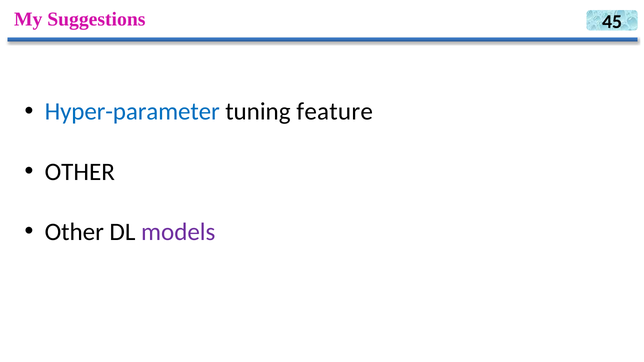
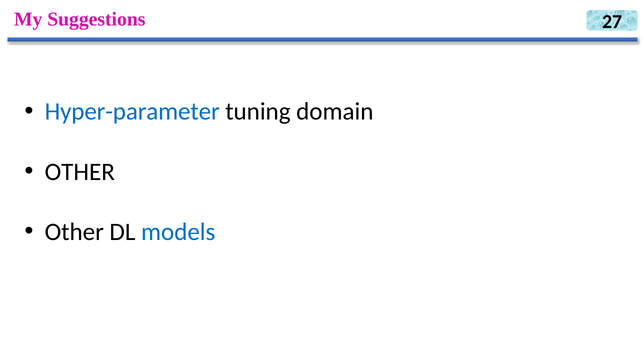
45: 45 -> 27
feature: feature -> domain
models colour: purple -> blue
